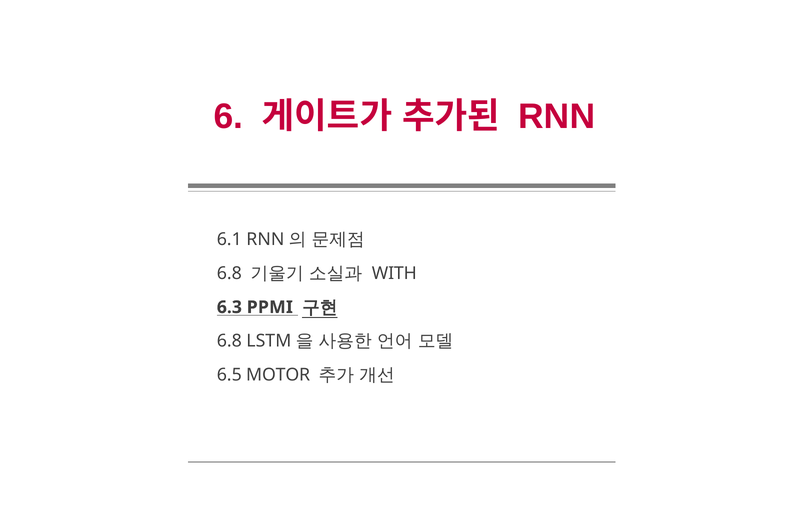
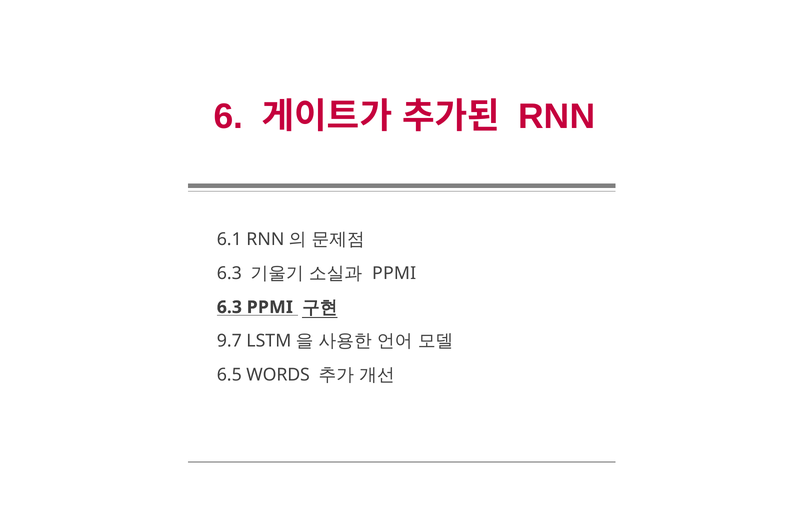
6.8 at (229, 273): 6.8 -> 6.3
WITH at (394, 273): WITH -> PPMI
6.8 at (229, 341): 6.8 -> 9.7
MOTOR: MOTOR -> WORDS
